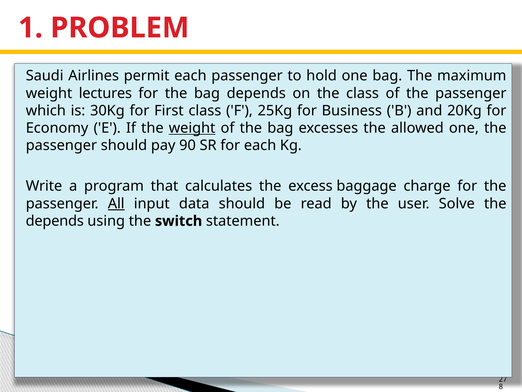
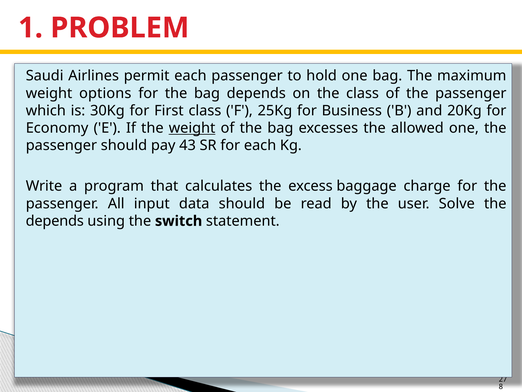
lectures: lectures -> options
90: 90 -> 43
All underline: present -> none
